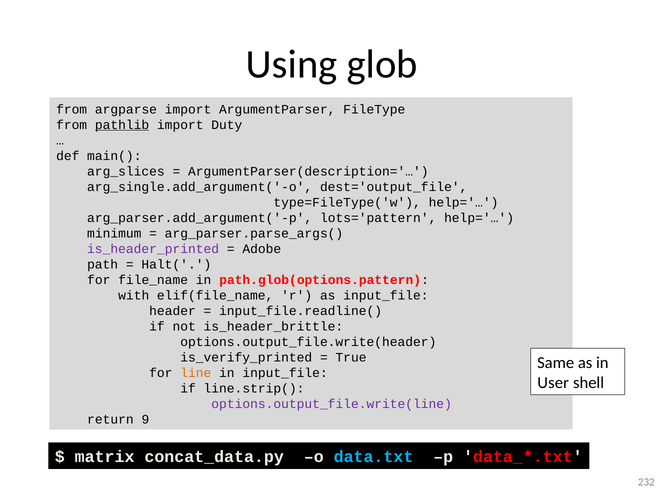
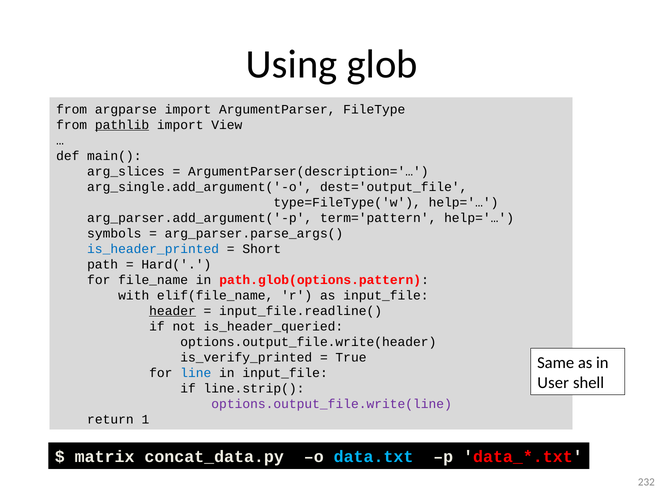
Duty: Duty -> View
lots='pattern: lots='pattern -> term='pattern
minimum: minimum -> symbols
is_header_printed colour: purple -> blue
Adobe: Adobe -> Short
Halt(: Halt( -> Hard(
header underline: none -> present
is_header_brittle: is_header_brittle -> is_header_queried
line colour: orange -> blue
9: 9 -> 1
